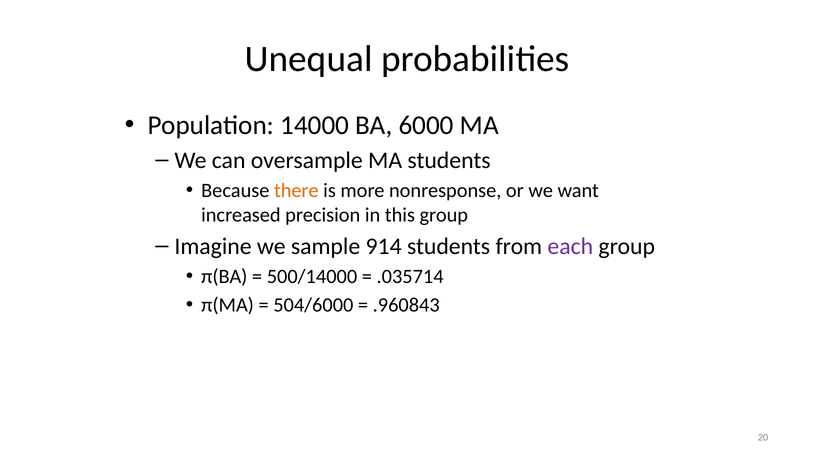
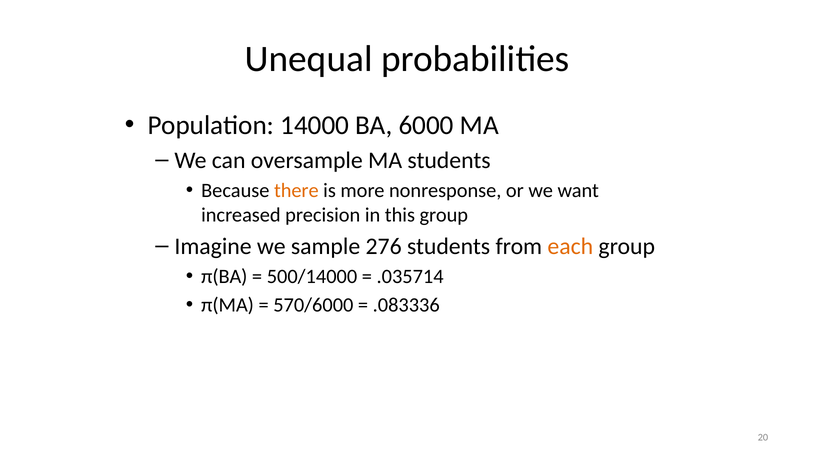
914: 914 -> 276
each colour: purple -> orange
504/6000: 504/6000 -> 570/6000
.960843: .960843 -> .083336
